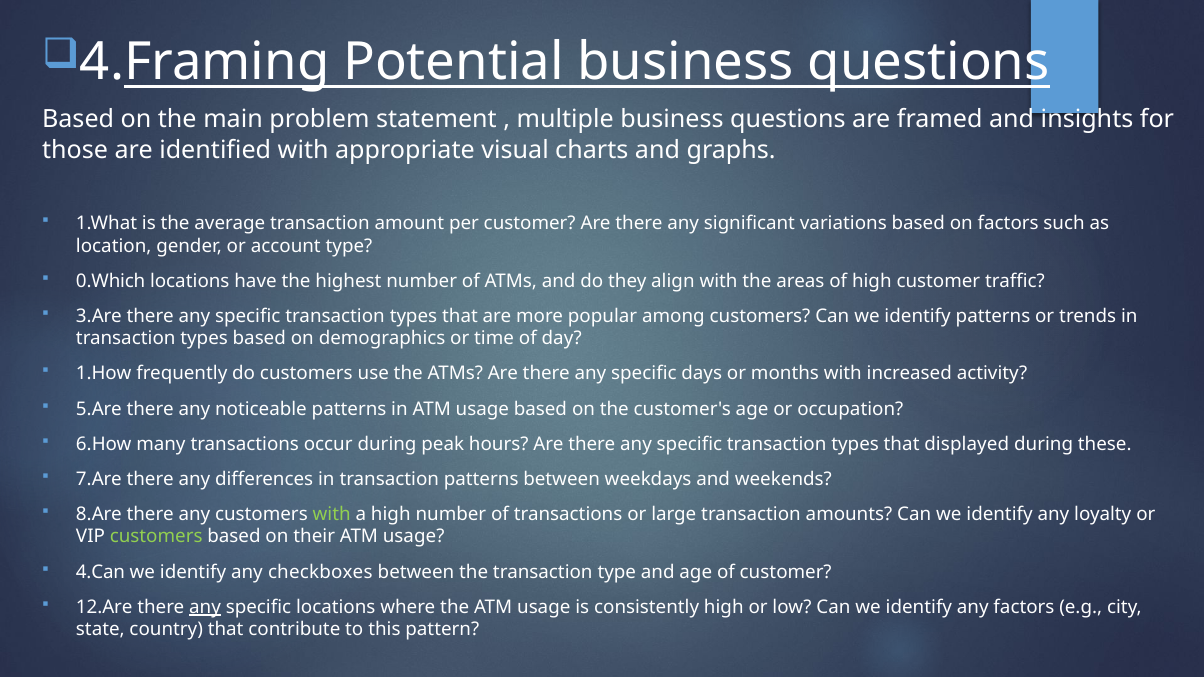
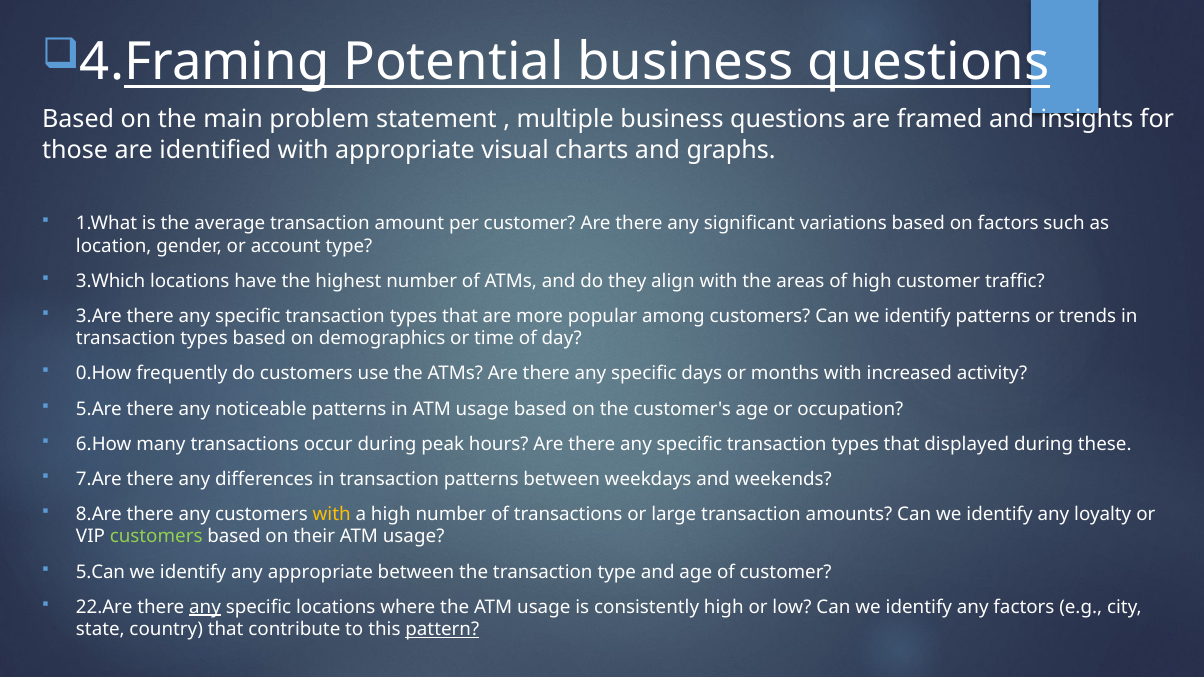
0.Which: 0.Which -> 3.Which
1.How: 1.How -> 0.How
with at (332, 514) colour: light green -> yellow
4.Can: 4.Can -> 5.Can
any checkboxes: checkboxes -> appropriate
12.Are: 12.Are -> 22.Are
pattern underline: none -> present
